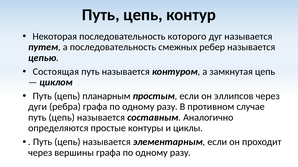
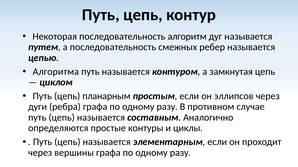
которого: которого -> алгоритм
Состоящая: Состоящая -> Алгоритма
